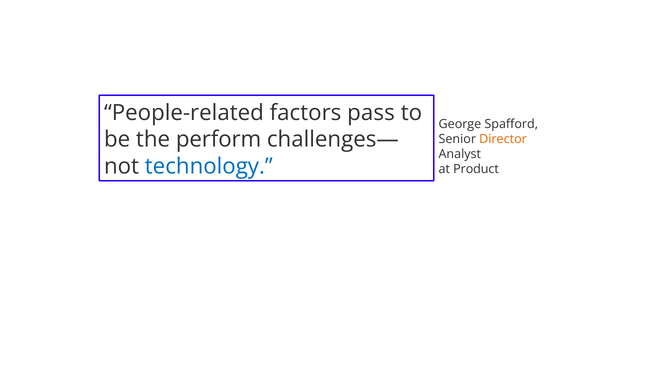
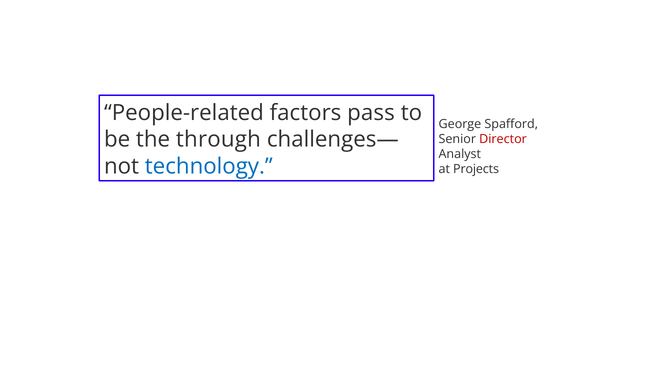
perform: perform -> through
Director colour: orange -> red
Product: Product -> Projects
